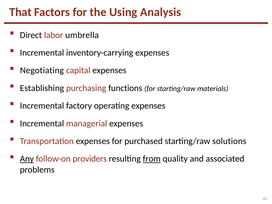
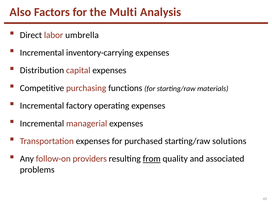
That: That -> Also
Using: Using -> Multi
Negotiating: Negotiating -> Distribution
Establishing: Establishing -> Competitive
Any underline: present -> none
